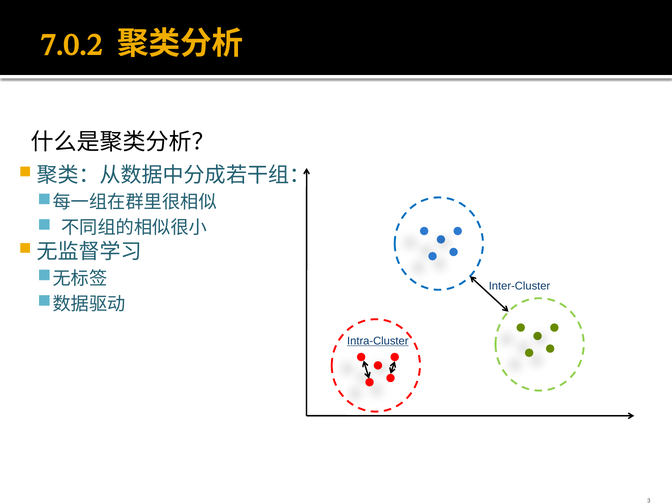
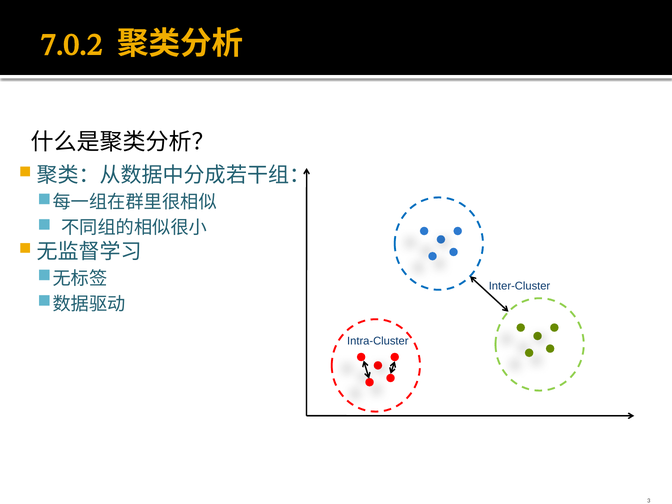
Intra-Cluster underline: present -> none
